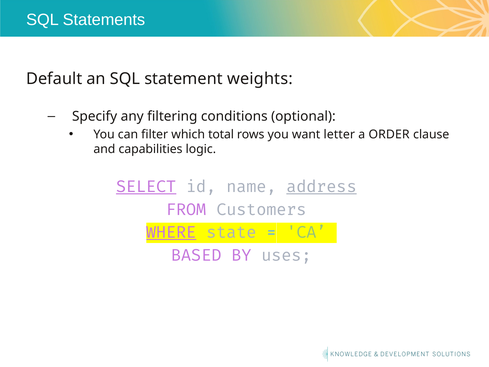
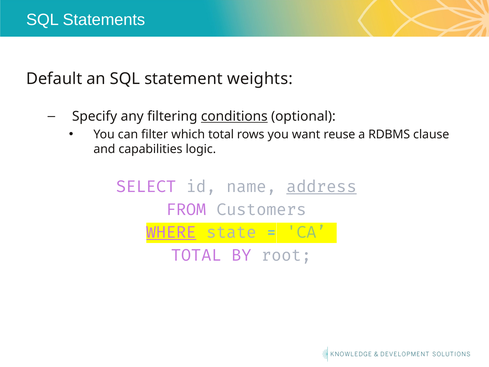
conditions underline: none -> present
letter: letter -> reuse
ORDER: ORDER -> RDBMS
SELECT underline: present -> none
BASED at (196, 255): BASED -> TOTAL
uses: uses -> root
